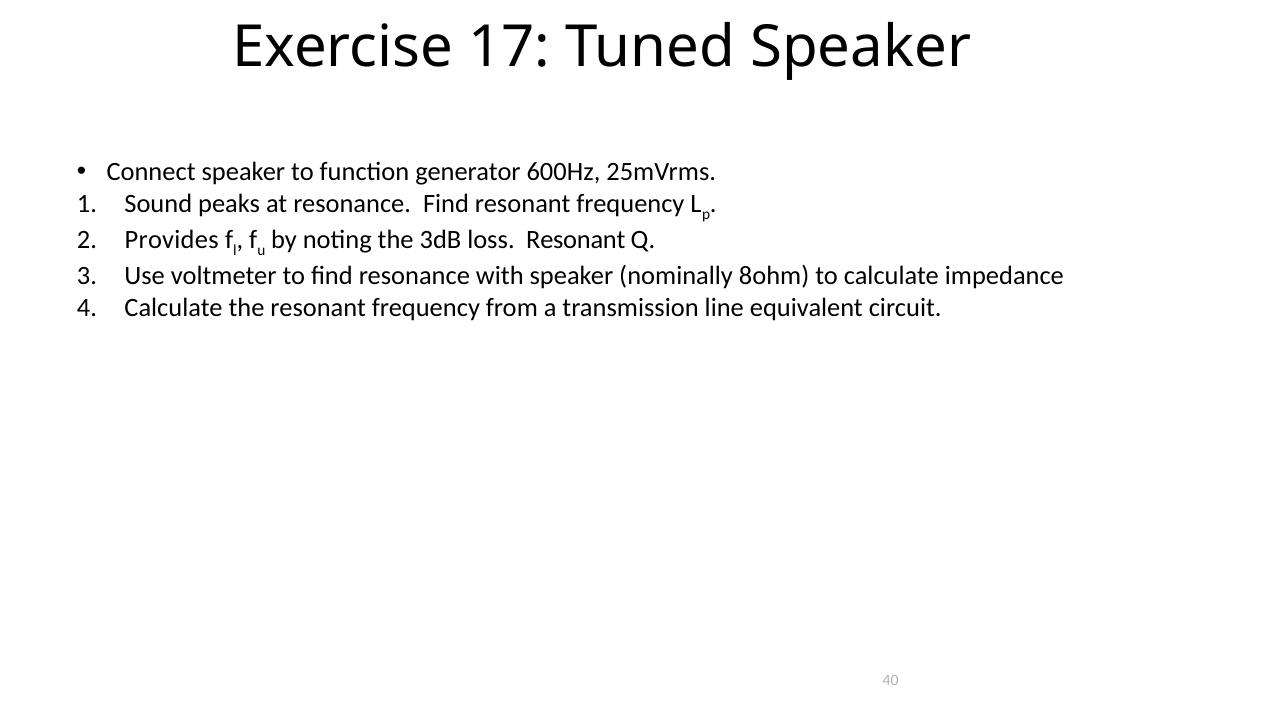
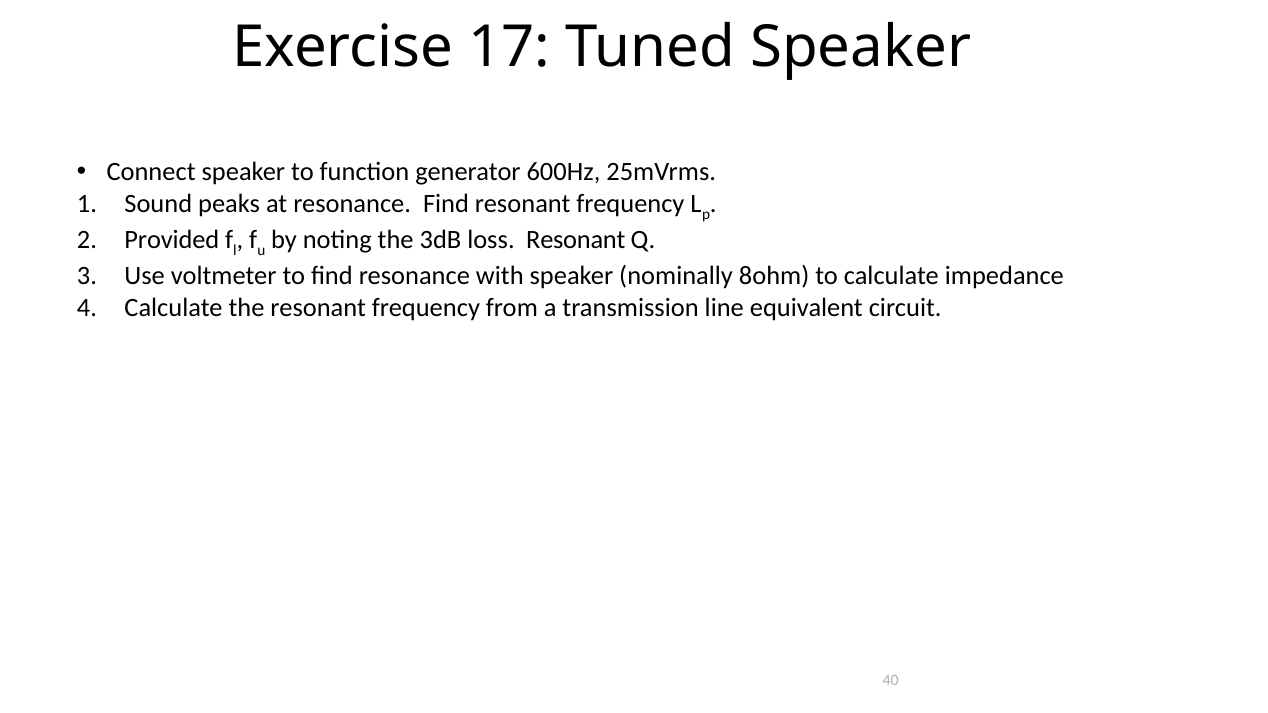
Provides: Provides -> Provided
